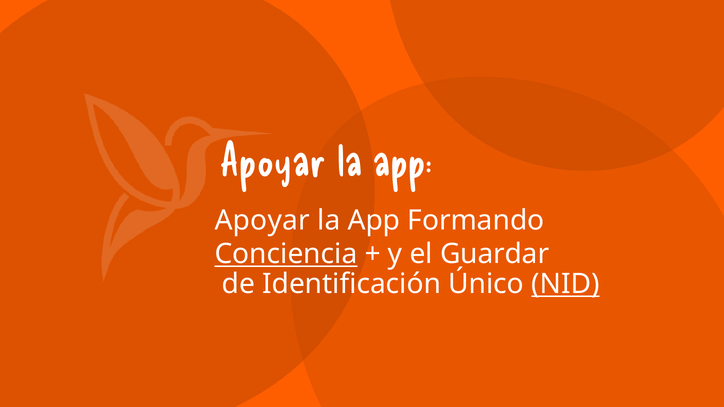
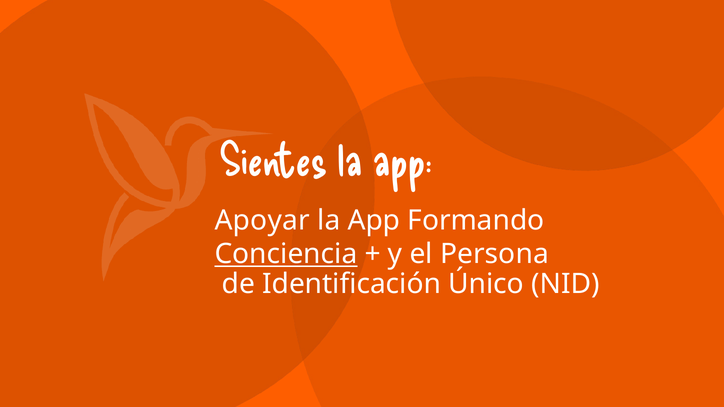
Apoyar at (273, 161): Apoyar -> Sientes
Guardar: Guardar -> Persona
NID underline: present -> none
